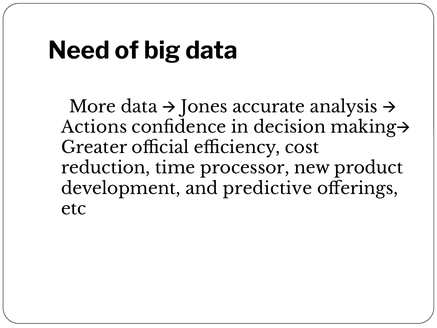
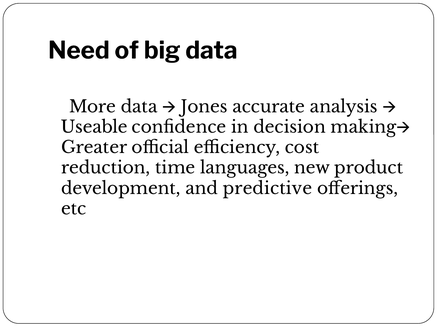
Actions: Actions -> Useable
processor: processor -> languages
